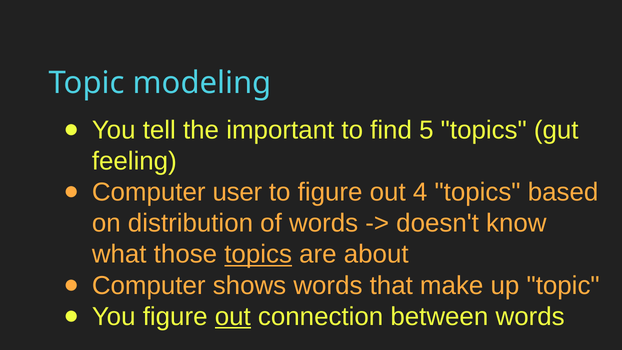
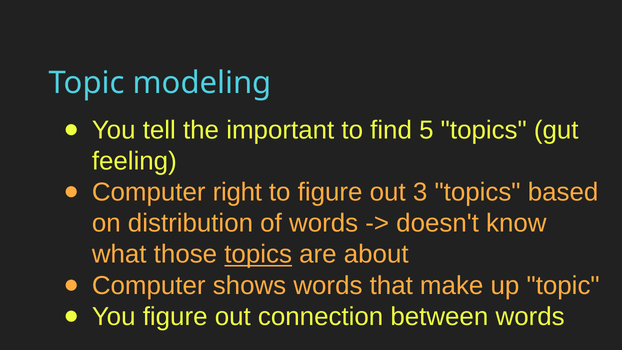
user: user -> right
4: 4 -> 3
out at (233, 317) underline: present -> none
